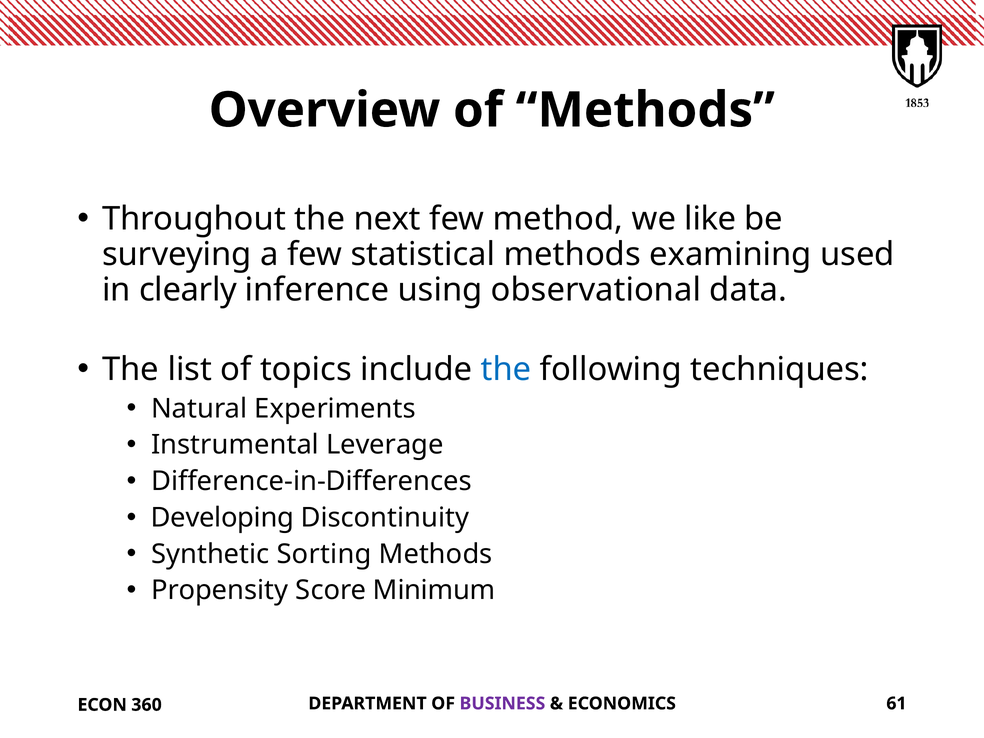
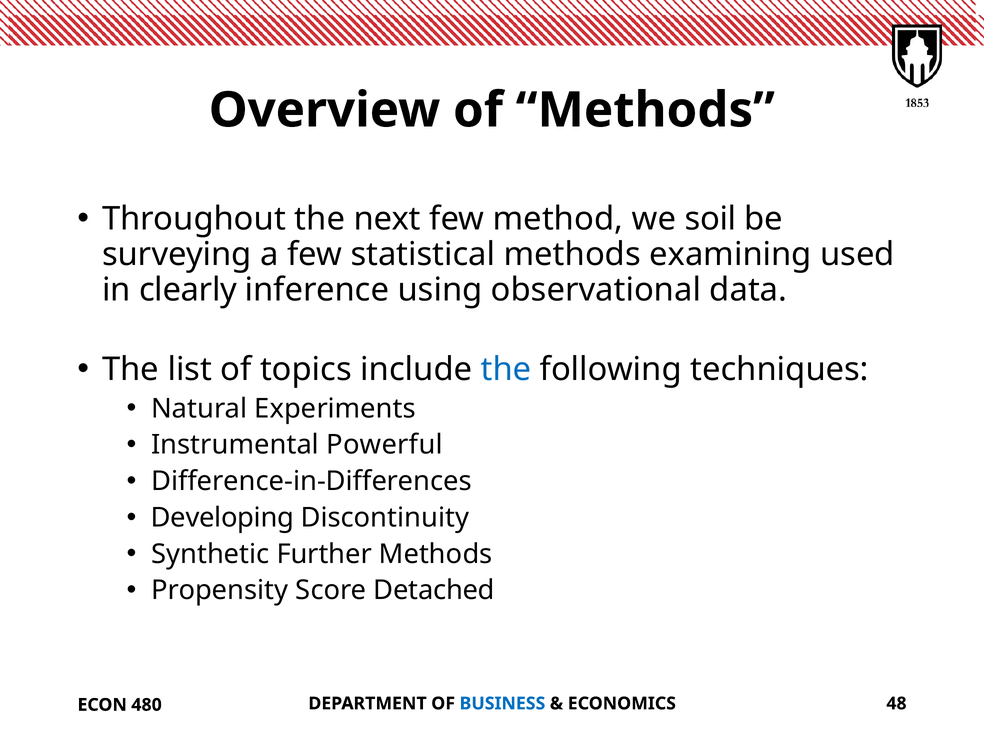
like: like -> soil
Leverage: Leverage -> Powerful
Sorting: Sorting -> Further
Minimum: Minimum -> Detached
BUSINESS colour: purple -> blue
61: 61 -> 48
360: 360 -> 480
